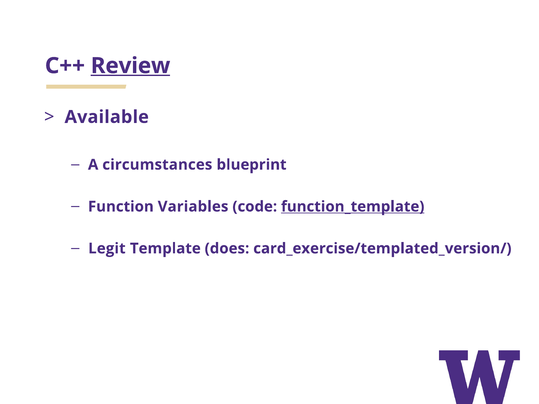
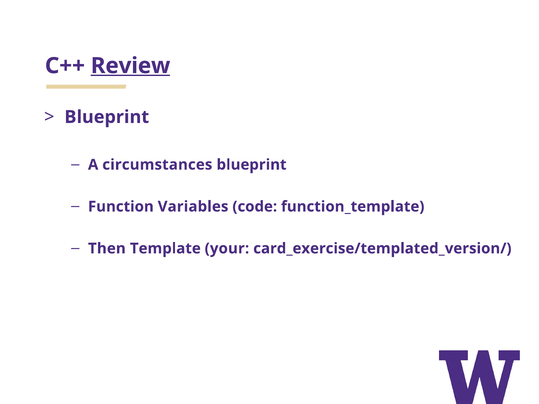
Available at (107, 117): Available -> Blueprint
function_template underline: present -> none
Legit: Legit -> Then
does: does -> your
